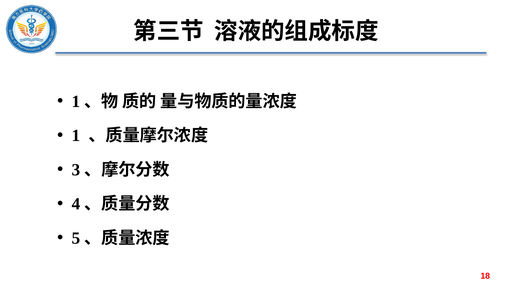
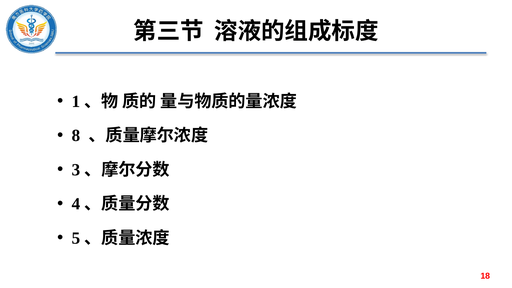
1 at (76, 136): 1 -> 8
